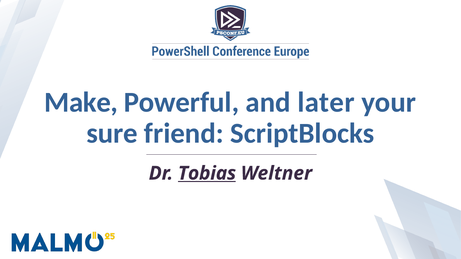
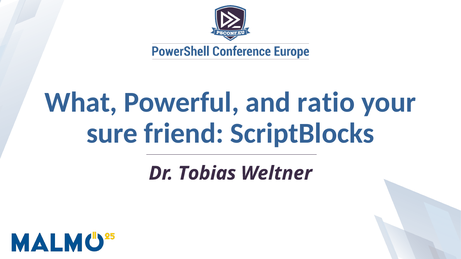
Make: Make -> What
later: later -> ratio
Tobias underline: present -> none
